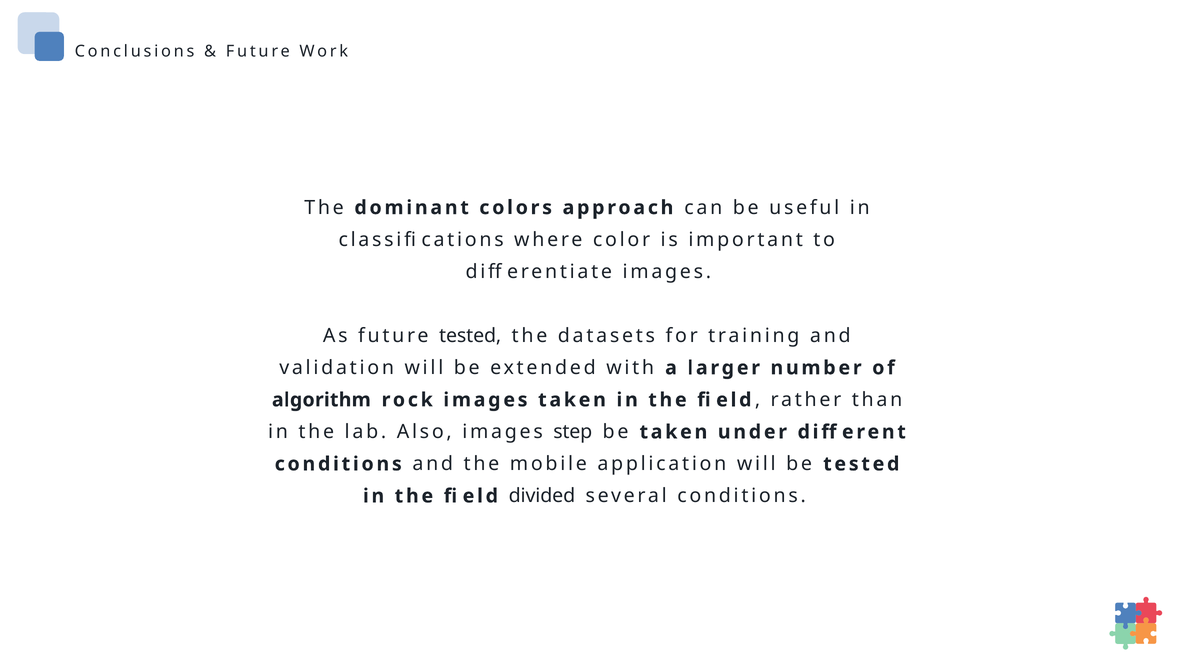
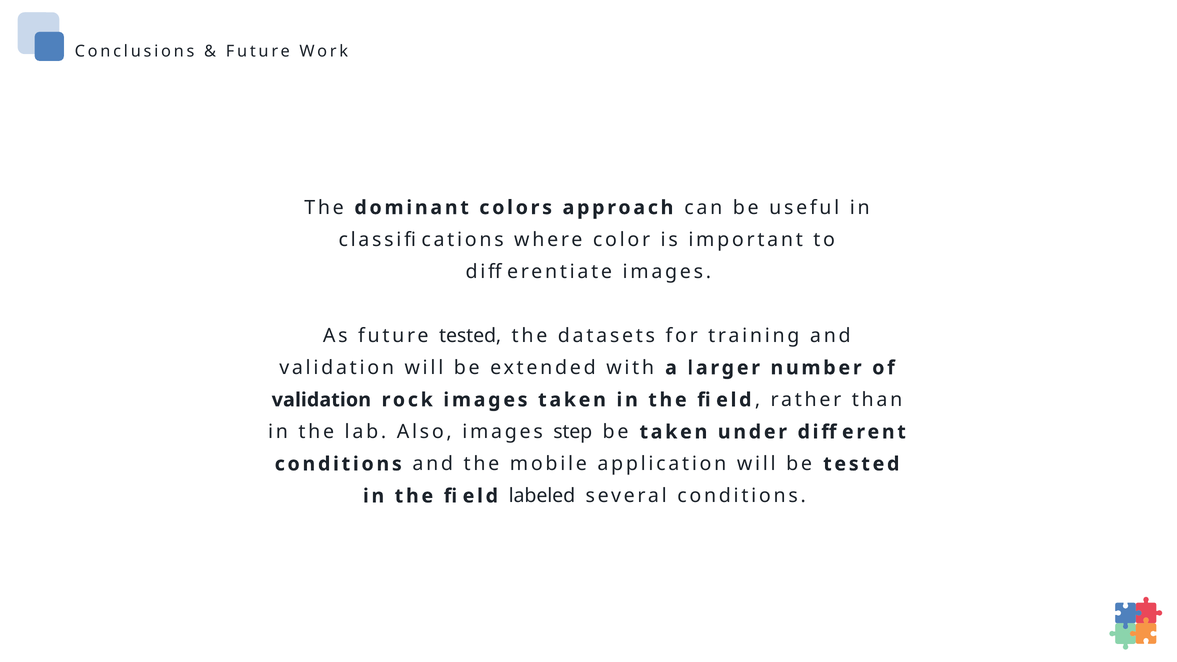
algorithm at (321, 400): algorithm -> validation
divided: divided -> labeled
